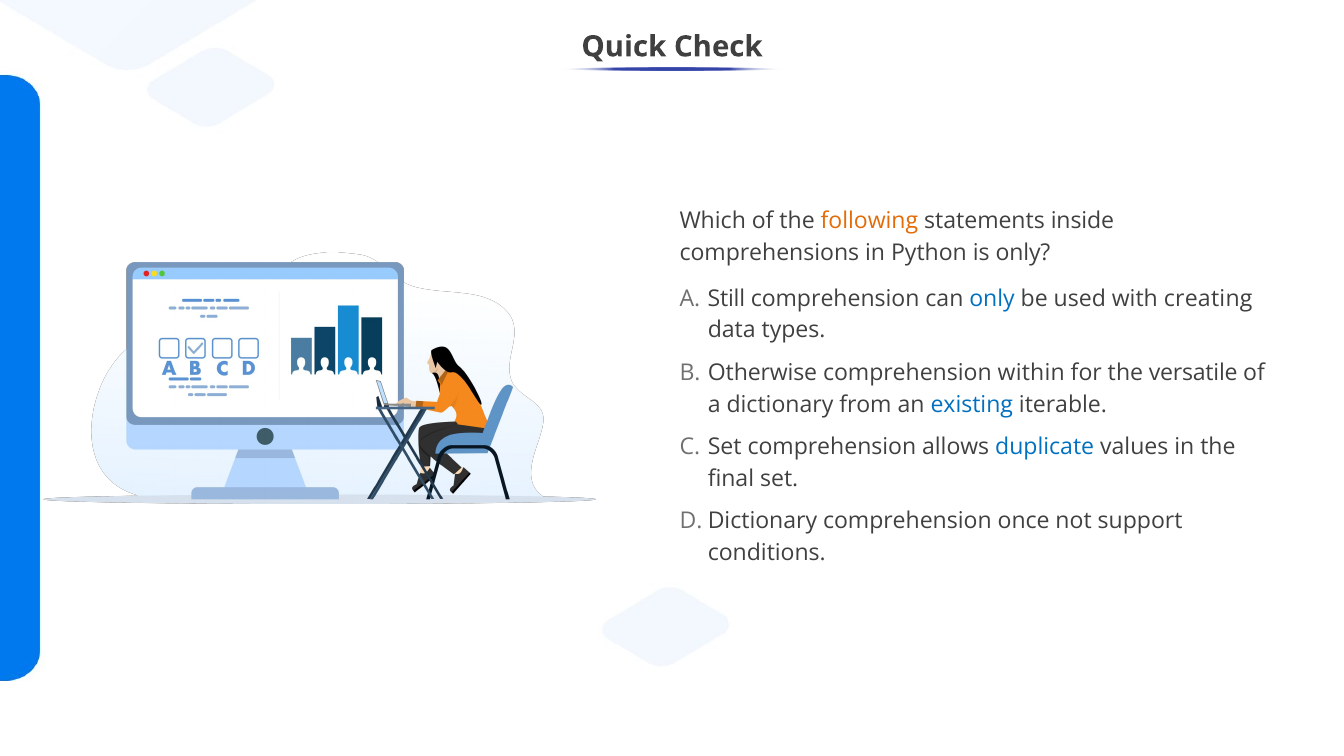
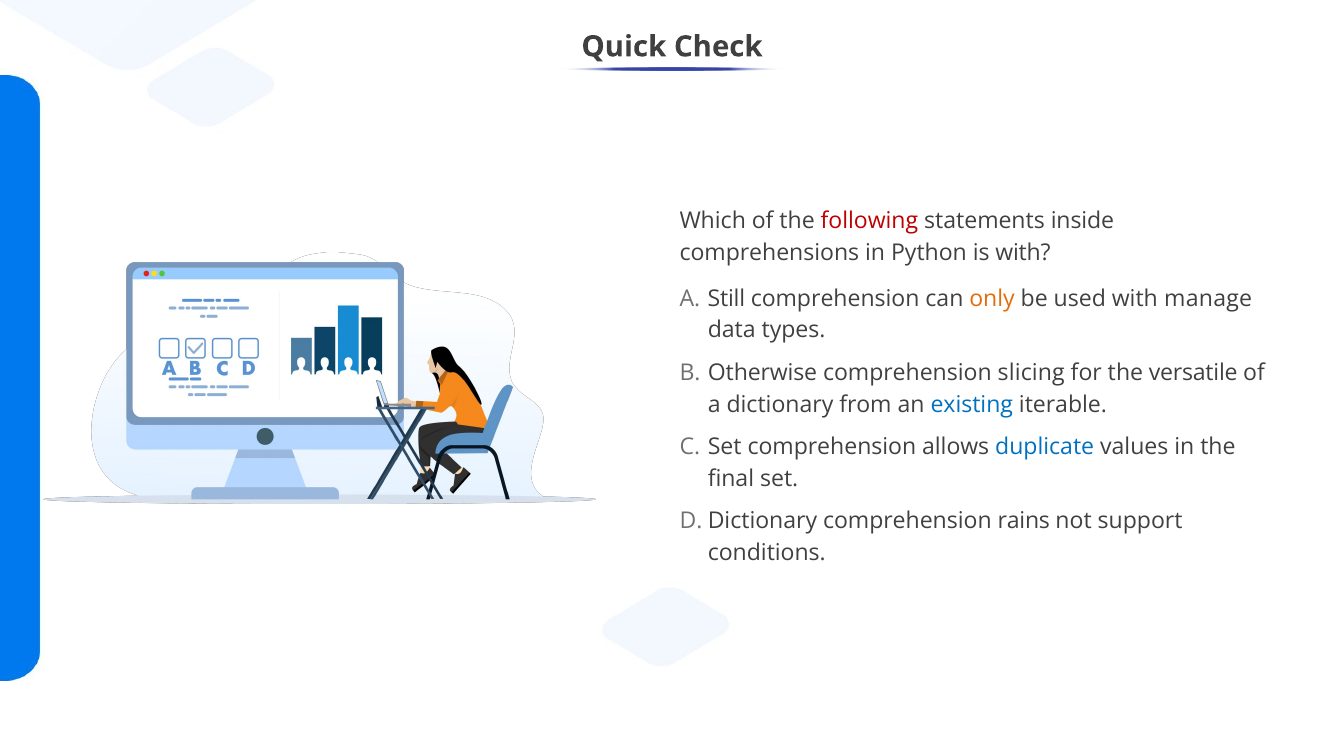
following colour: orange -> red
is only: only -> with
only at (992, 298) colour: blue -> orange
creating: creating -> manage
within: within -> slicing
once: once -> rains
